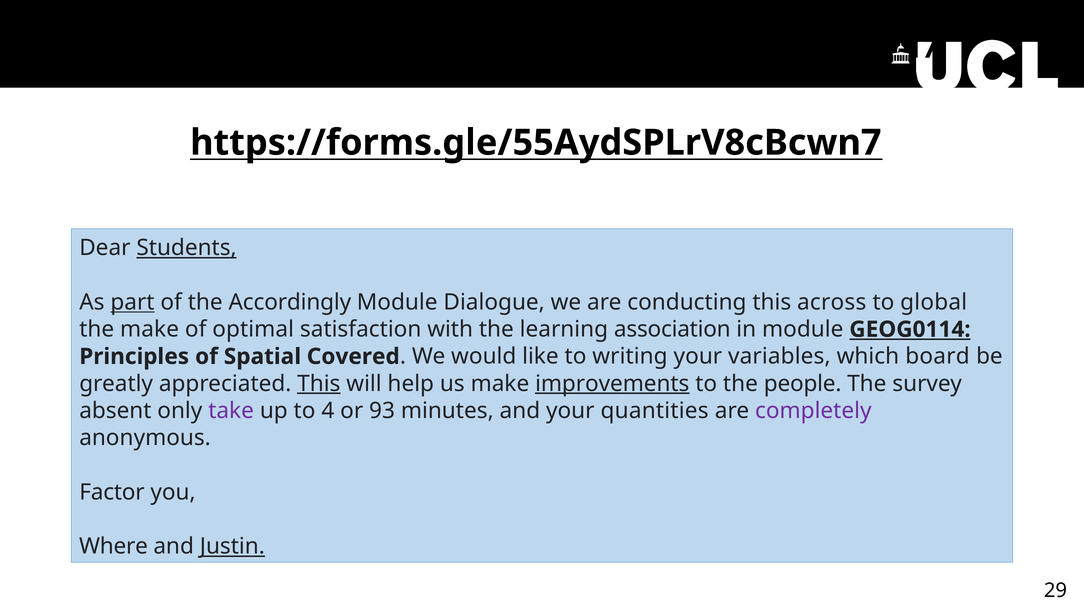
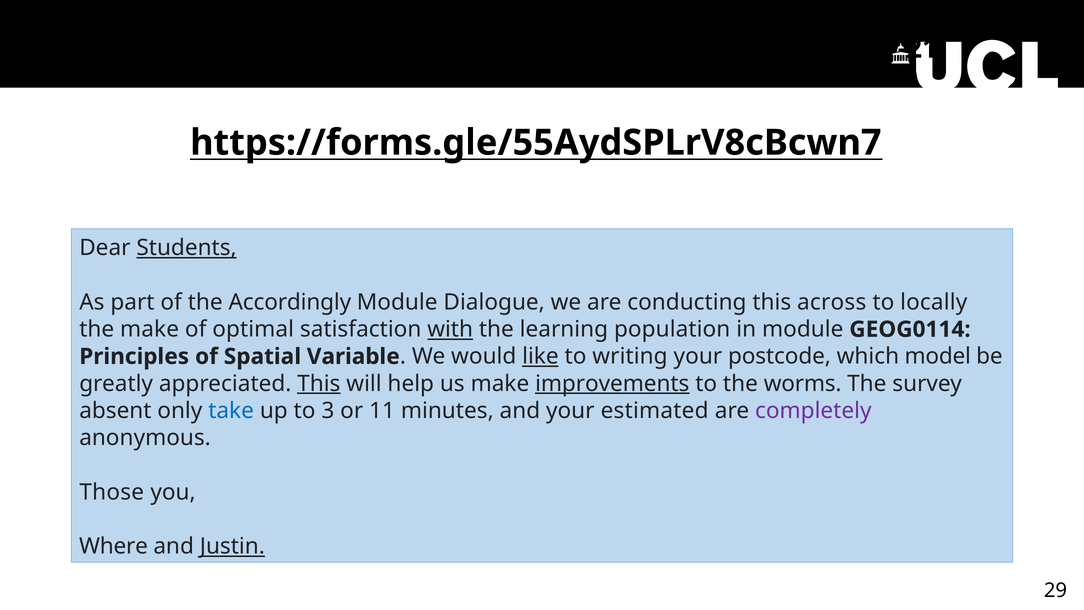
7-17: 7-17 -> 7-21
part underline: present -> none
global: global -> locally
with underline: none -> present
association: association -> population
GEOG0114 at (910, 329) underline: present -> none
Covered: Covered -> Variable
like underline: none -> present
variables: variables -> postcode
board: board -> model
people: people -> worms
take colour: purple -> blue
4: 4 -> 3
93: 93 -> 11
quantities: quantities -> estimated
Factor: Factor -> Those
